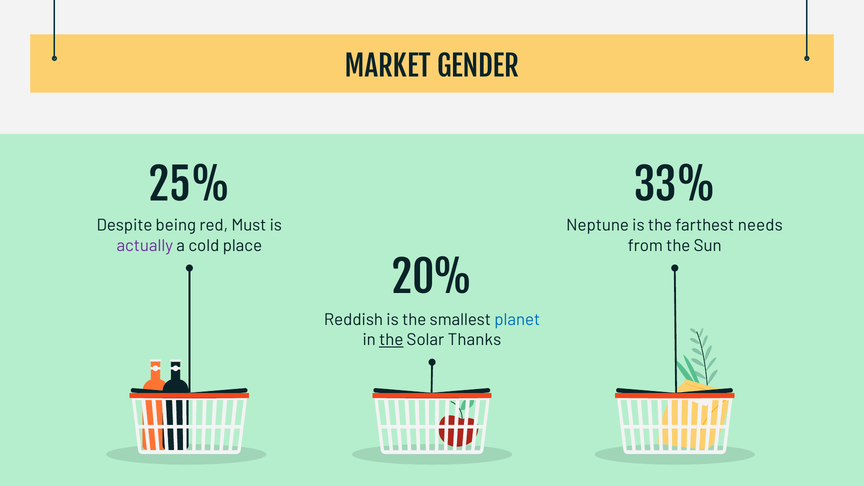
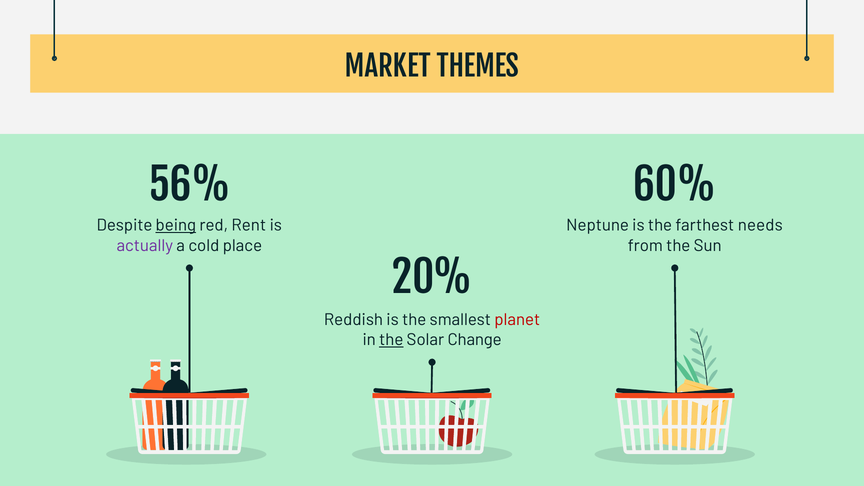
GENDER: GENDER -> THEMES
25%: 25% -> 56%
33%: 33% -> 60%
being underline: none -> present
Must: Must -> Rent
planet colour: blue -> red
Thanks: Thanks -> Change
